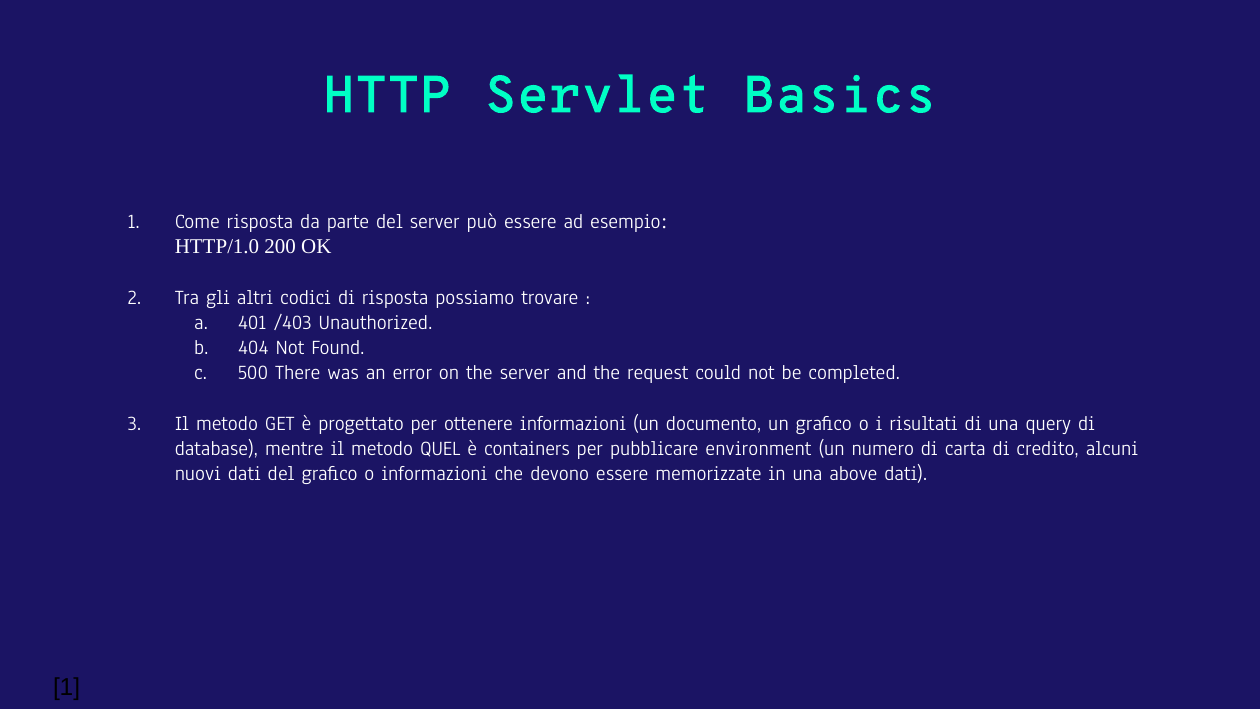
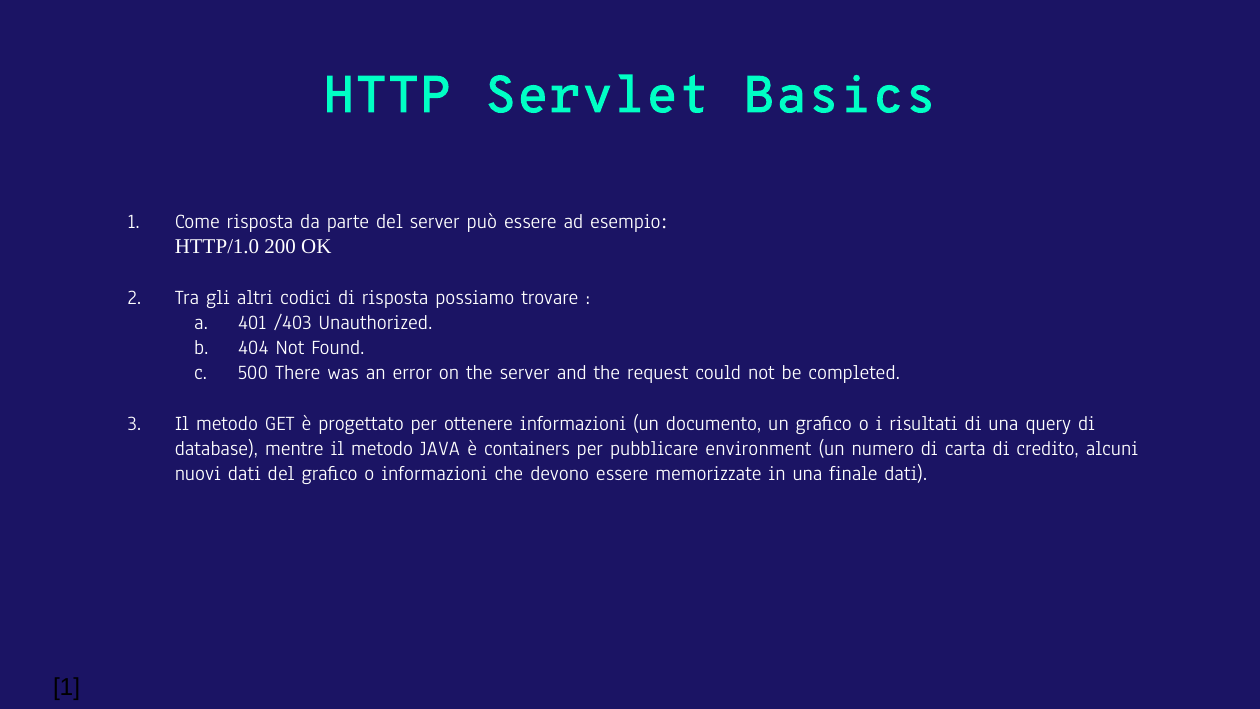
QUEL: QUEL -> JAVA
above: above -> finale
